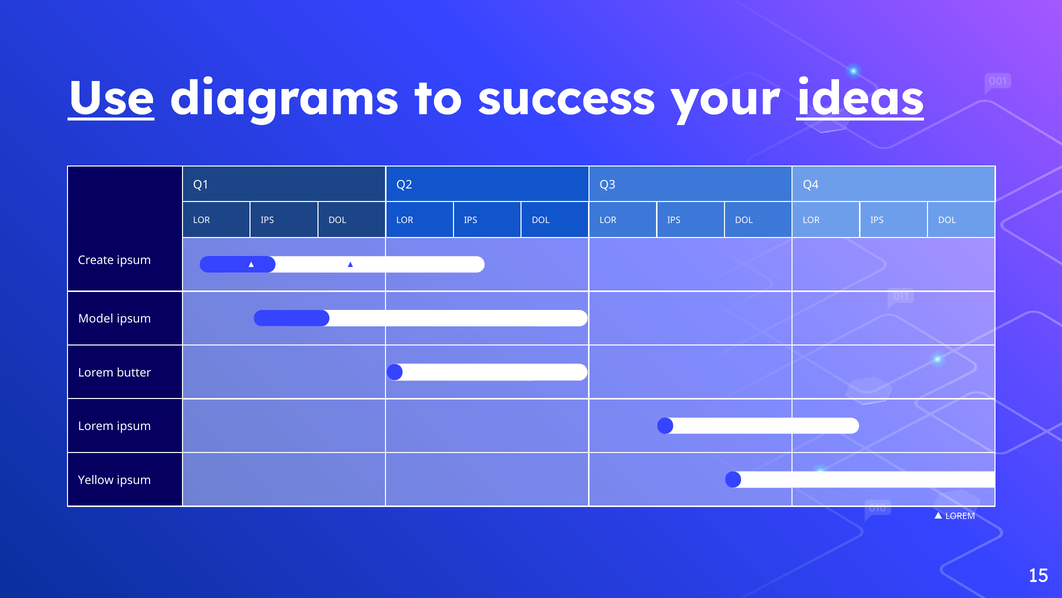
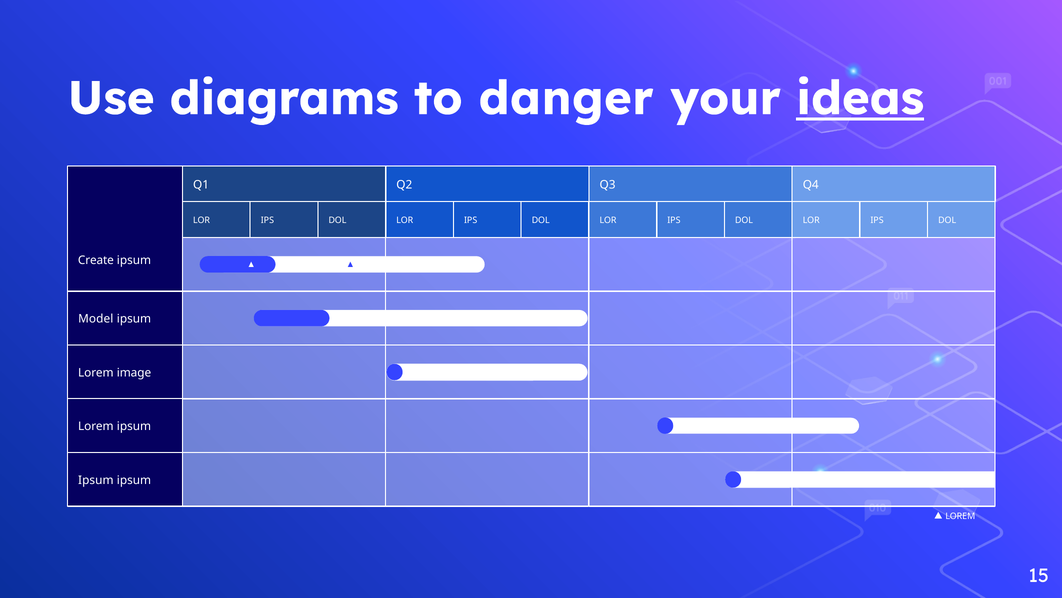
Use underline: present -> none
success: success -> danger
butter: butter -> image
Yellow at (96, 480): Yellow -> Ipsum
